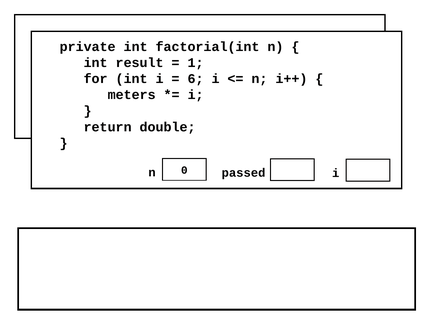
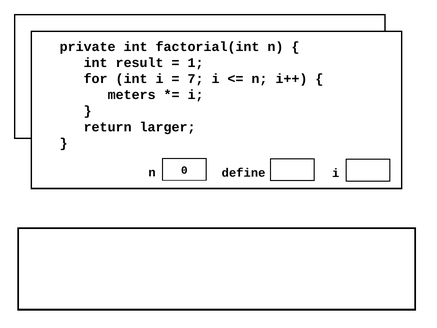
6: 6 -> 7
double: double -> larger
passed: passed -> define
